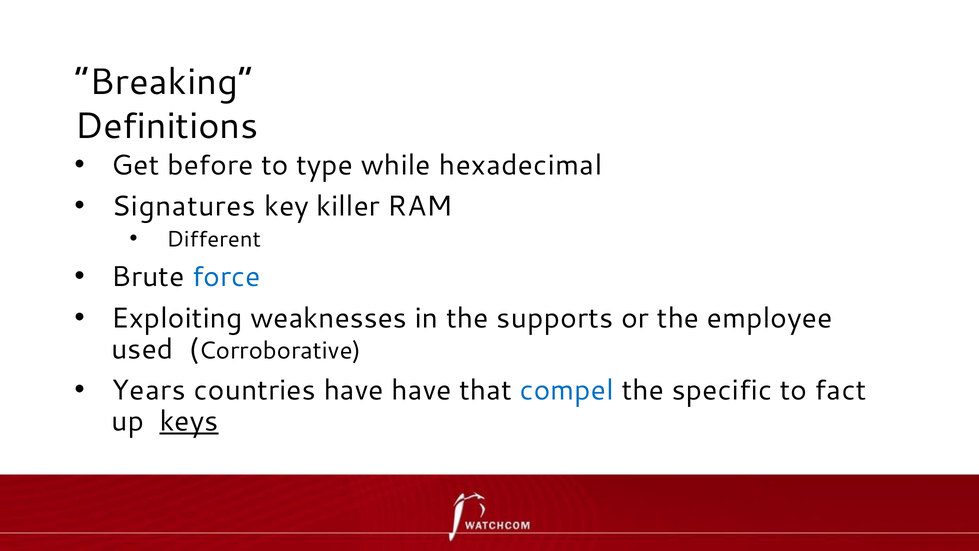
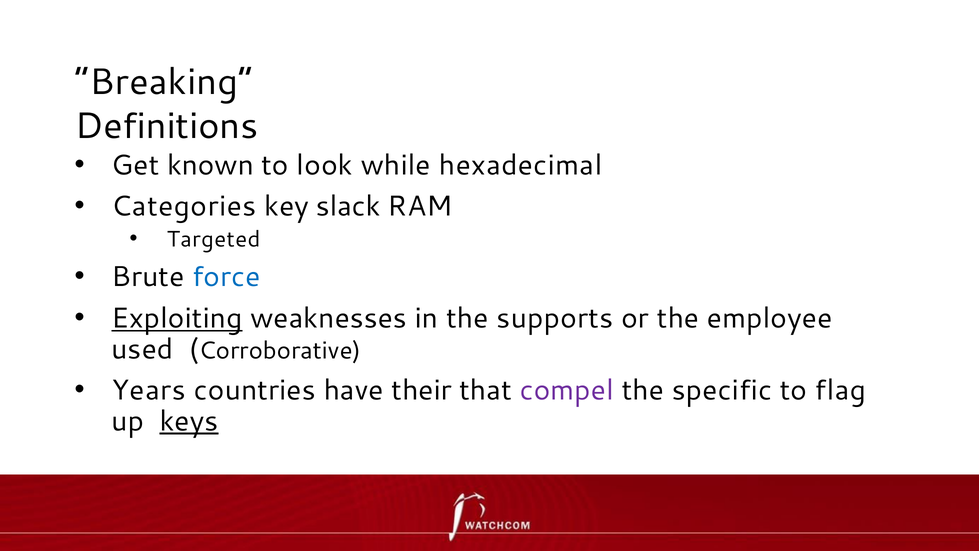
before: before -> known
type: type -> look
Signatures: Signatures -> Categories
killer: killer -> slack
Different: Different -> Targeted
Exploiting underline: none -> present
have have: have -> their
compel colour: blue -> purple
fact: fact -> flag
